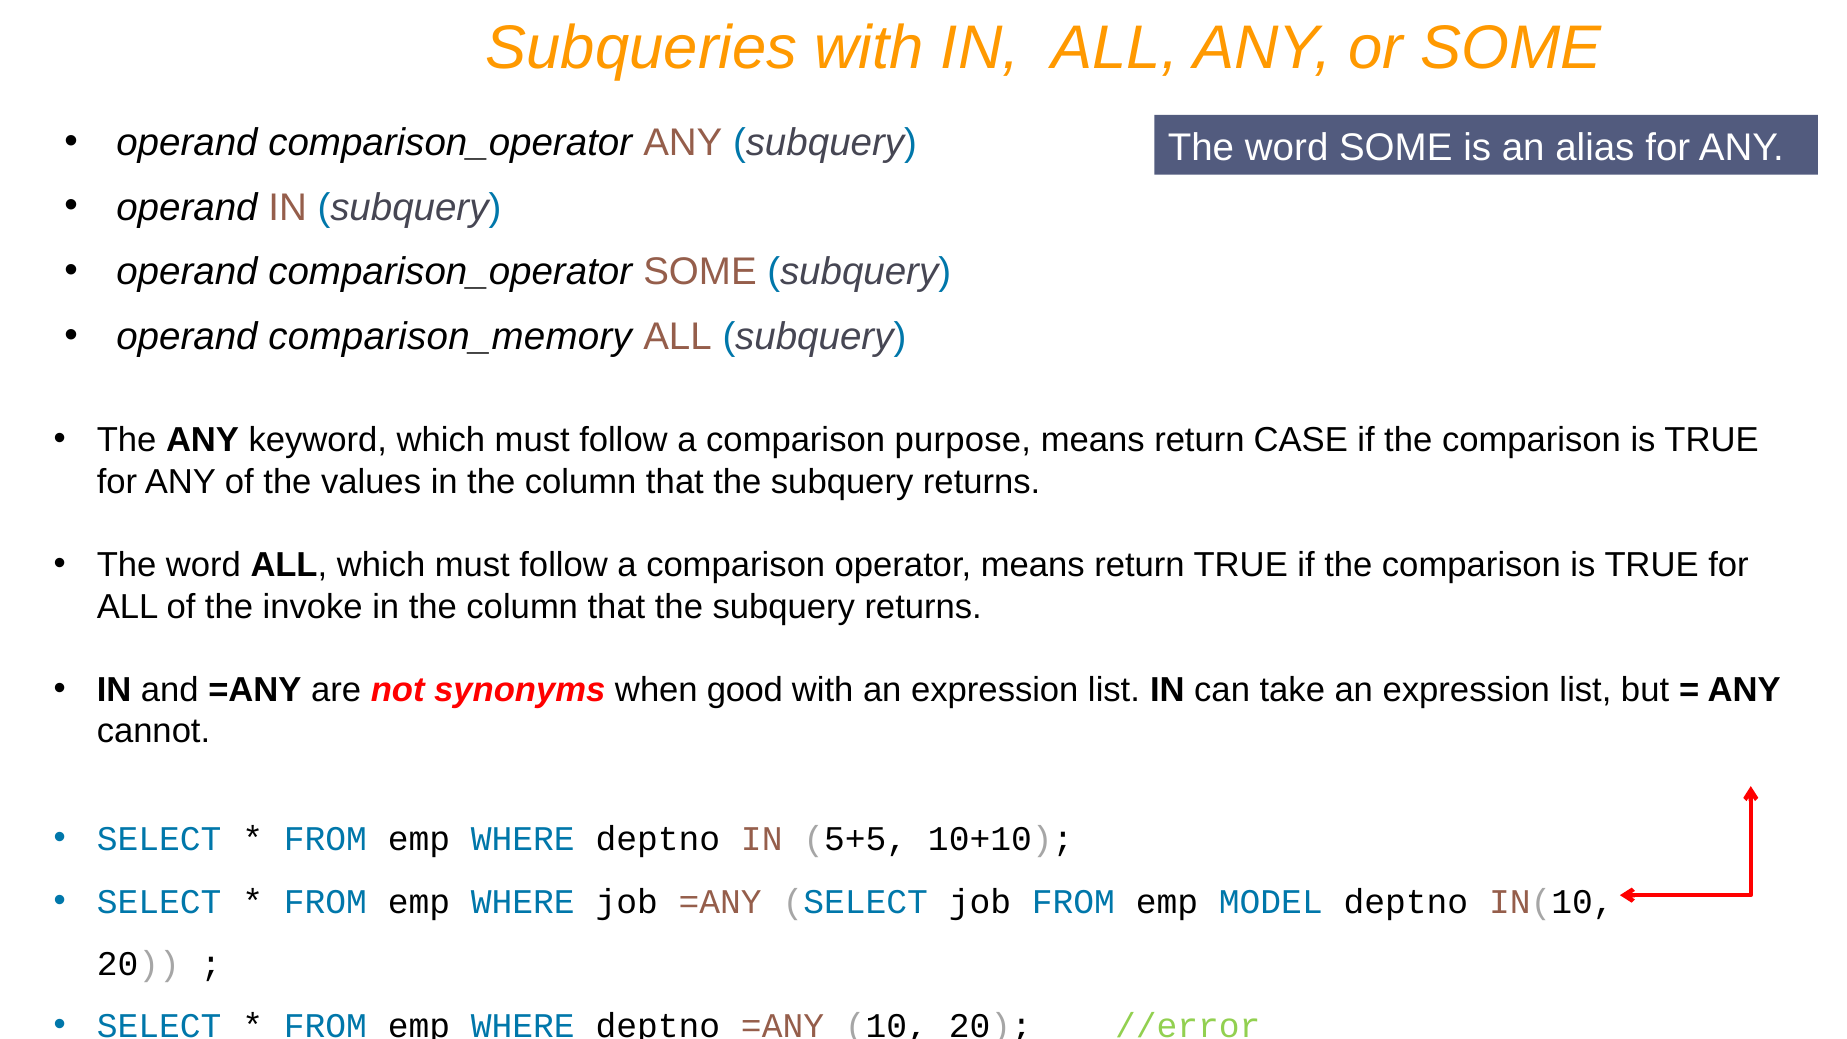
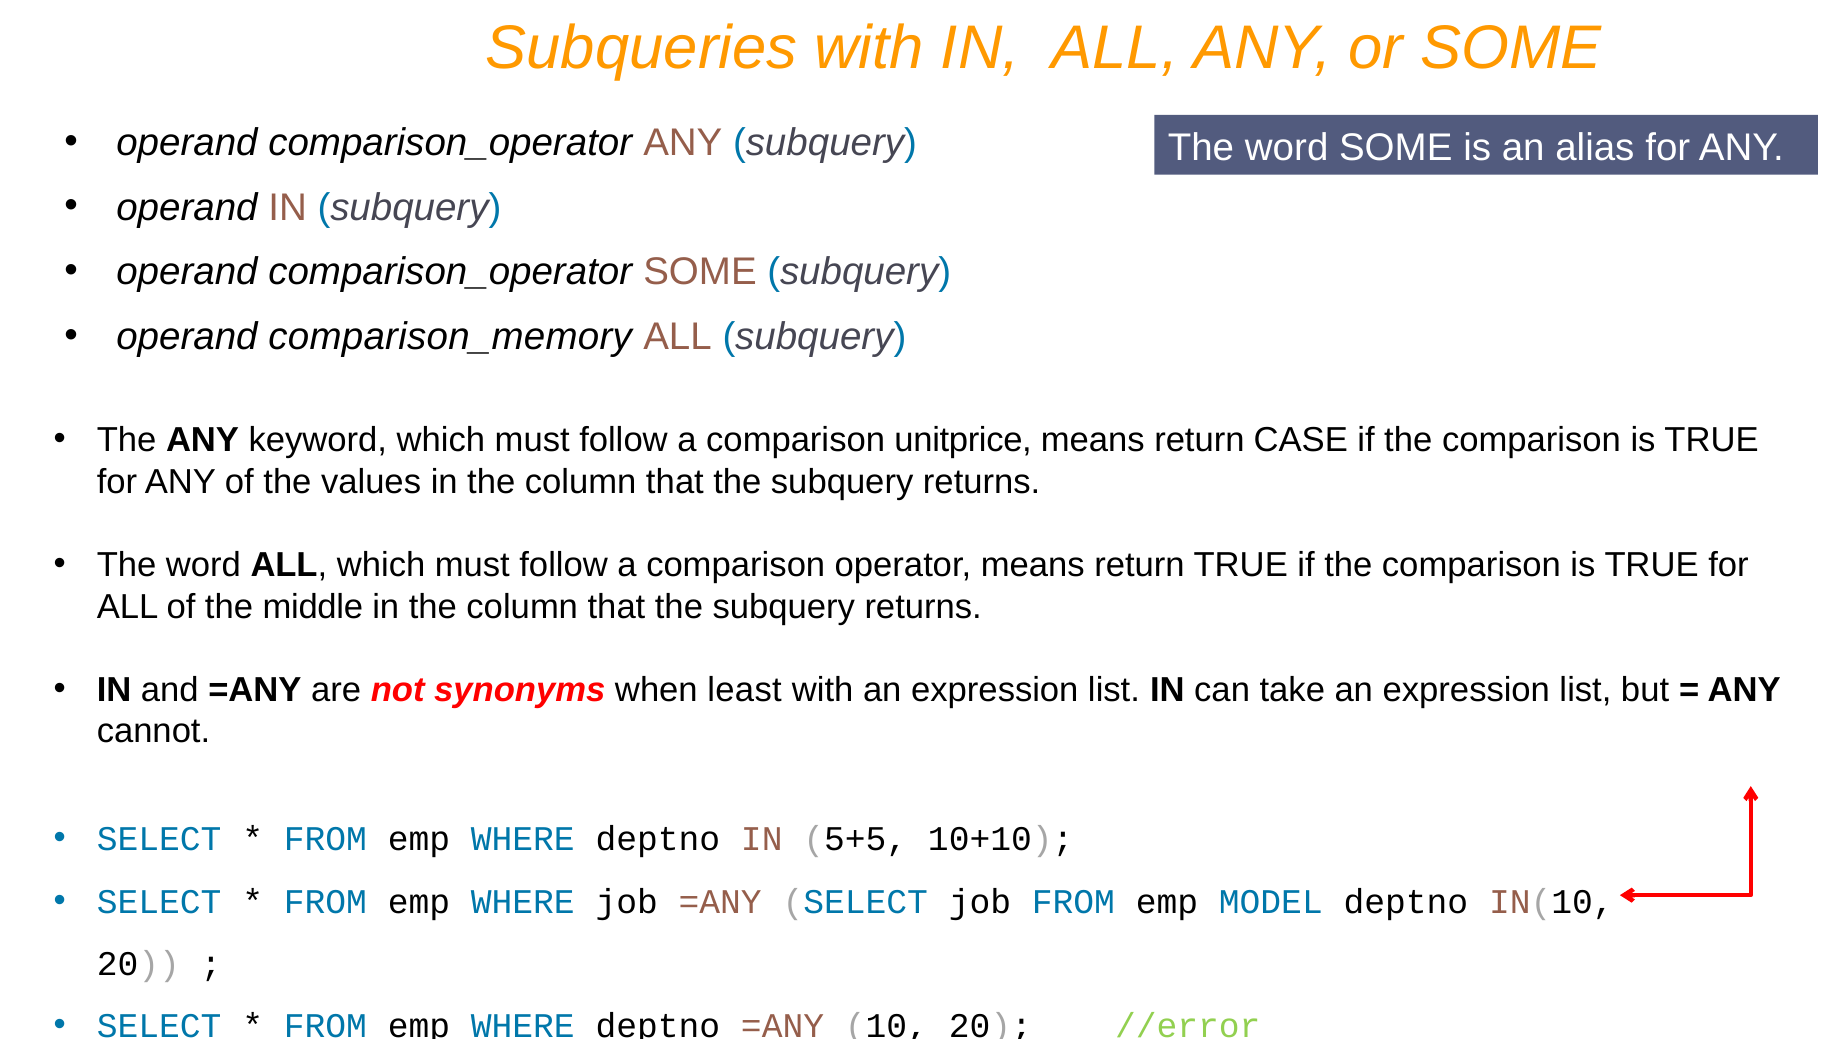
purpose: purpose -> unitprice
invoke: invoke -> middle
good: good -> least
